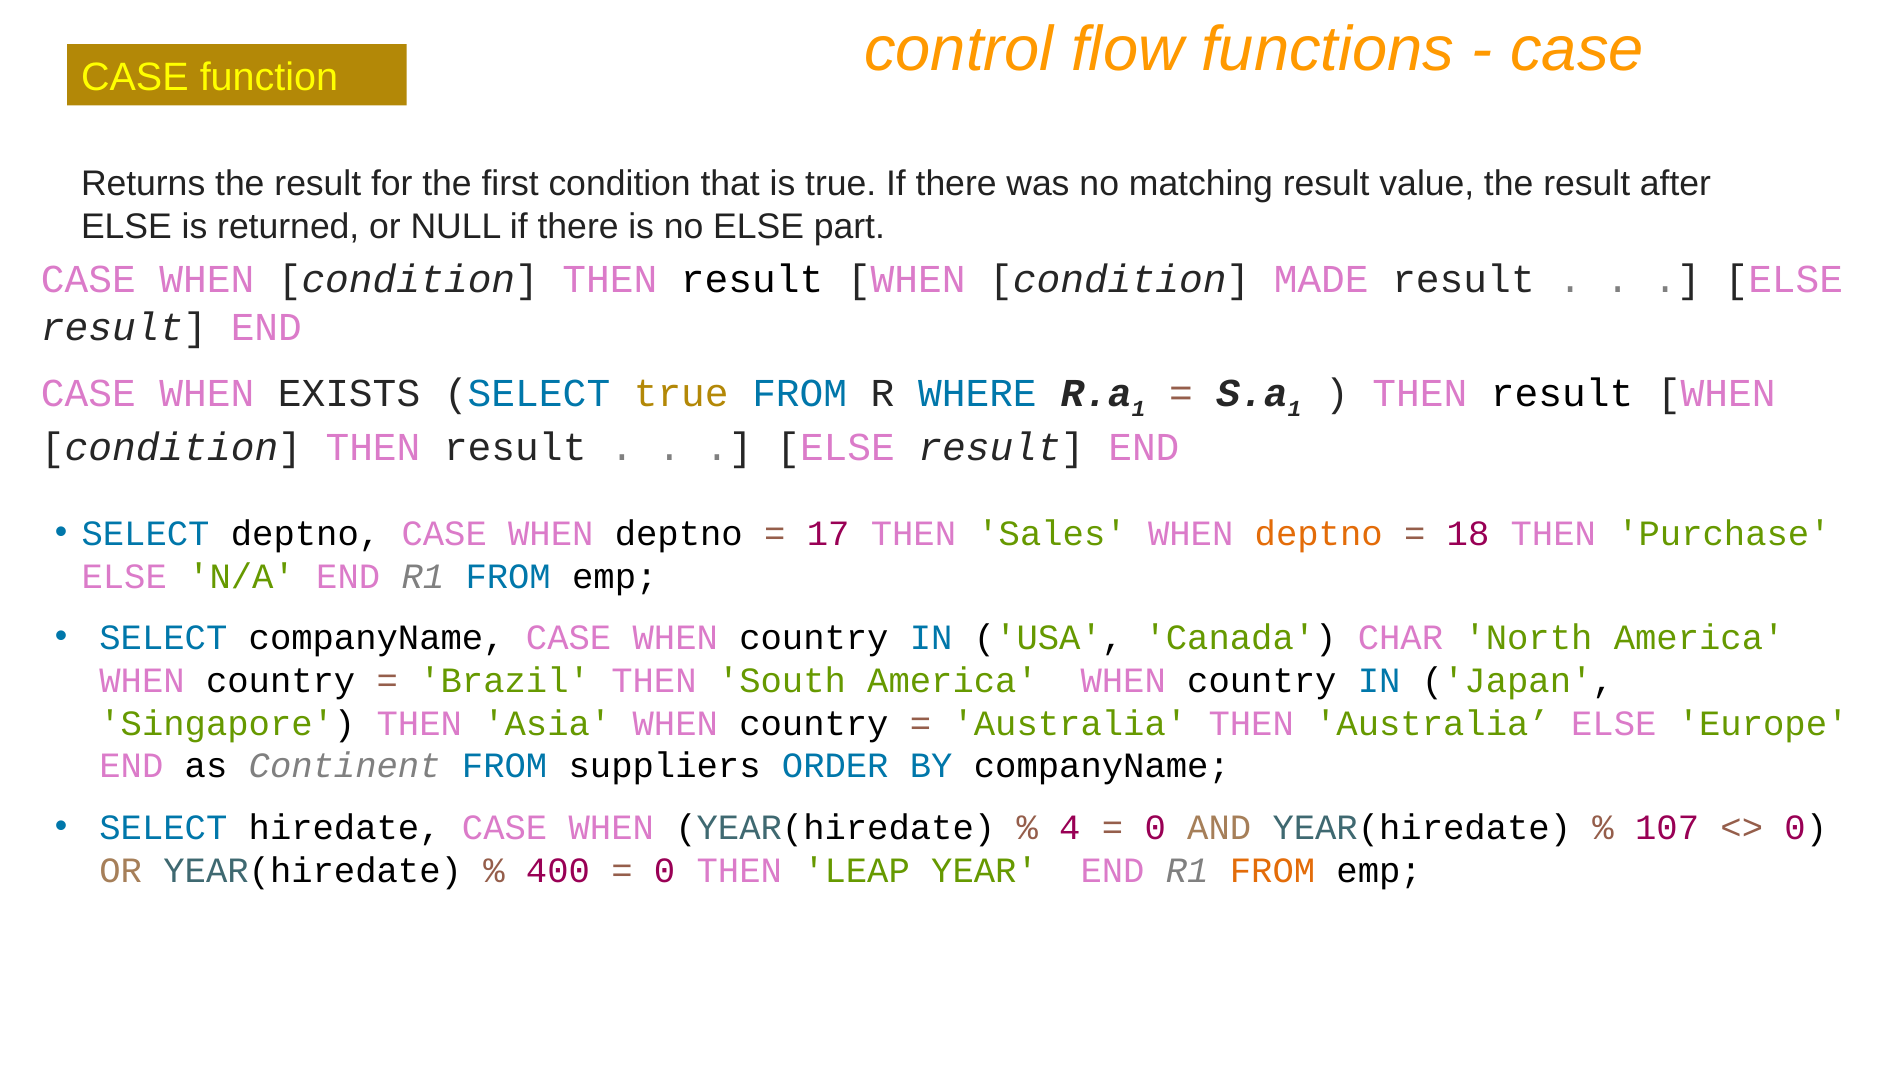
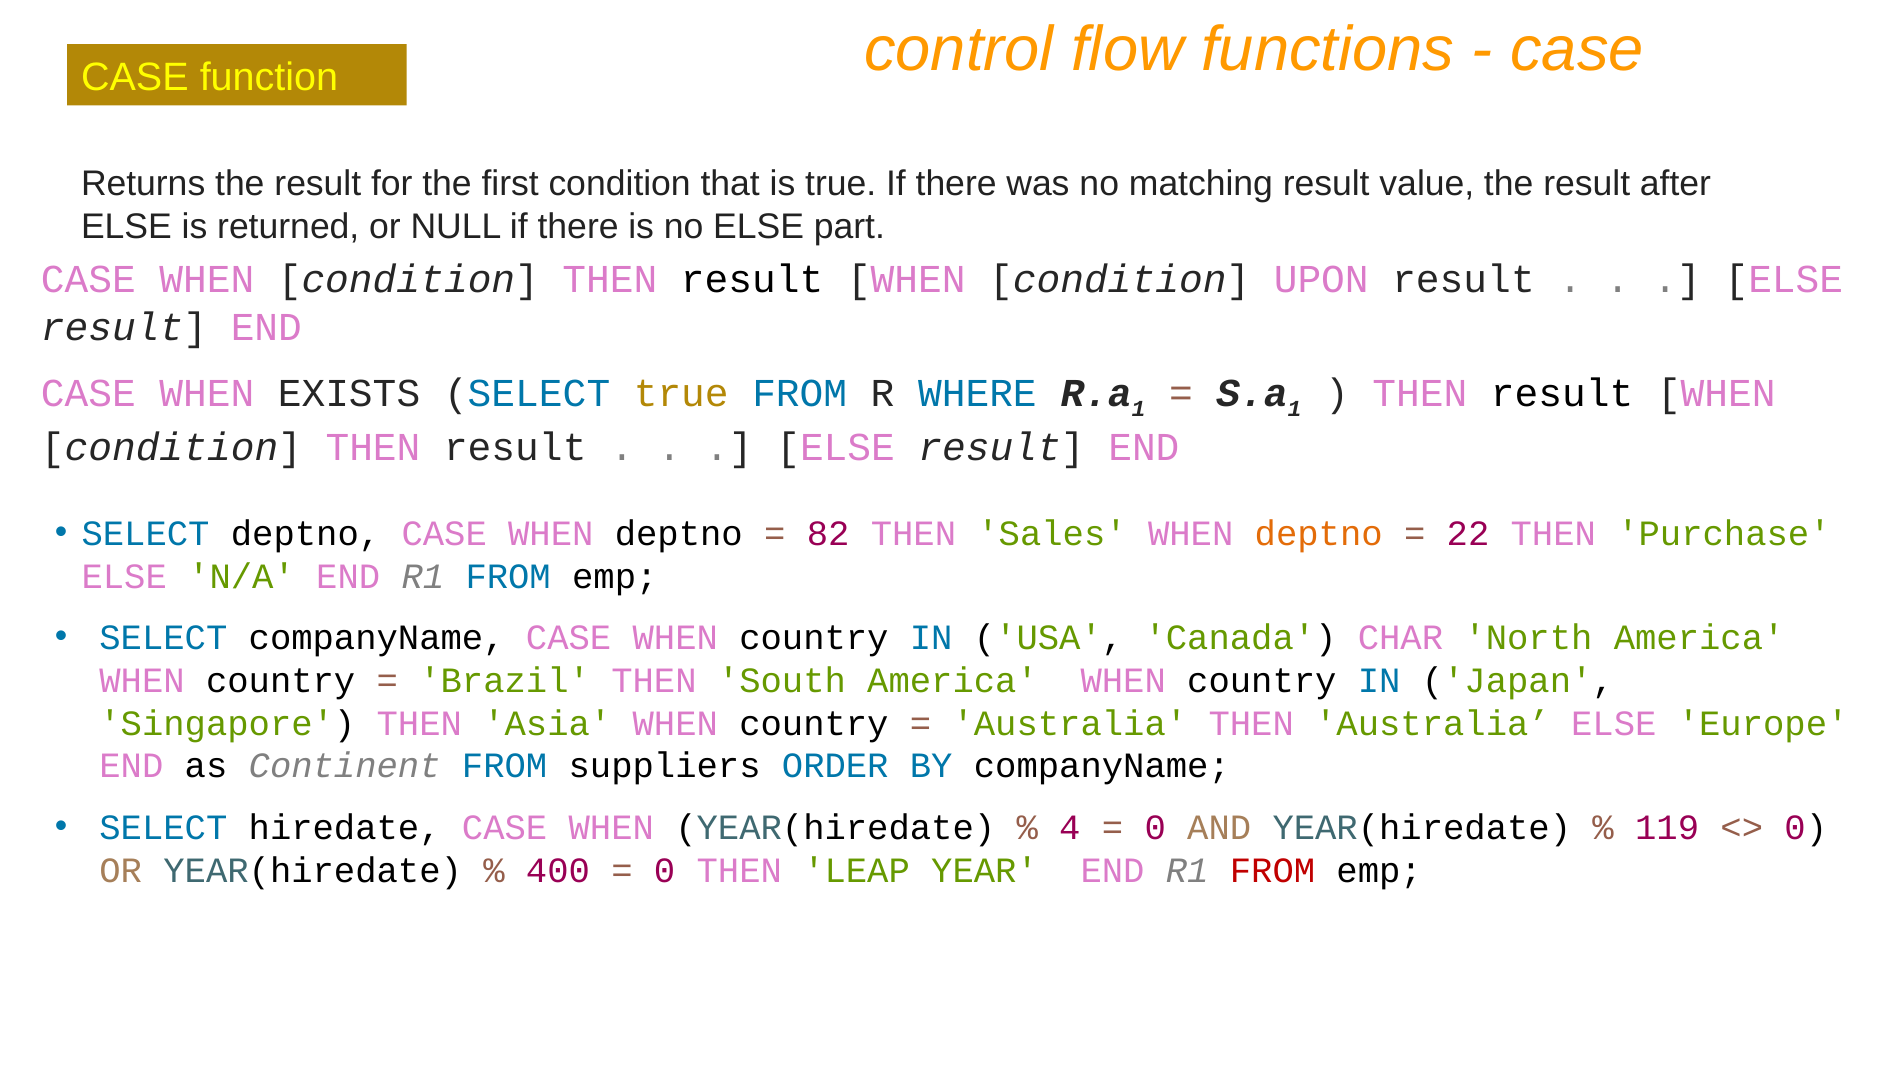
MADE: MADE -> UPON
17: 17 -> 82
18: 18 -> 22
107: 107 -> 119
FROM at (1273, 870) colour: orange -> red
